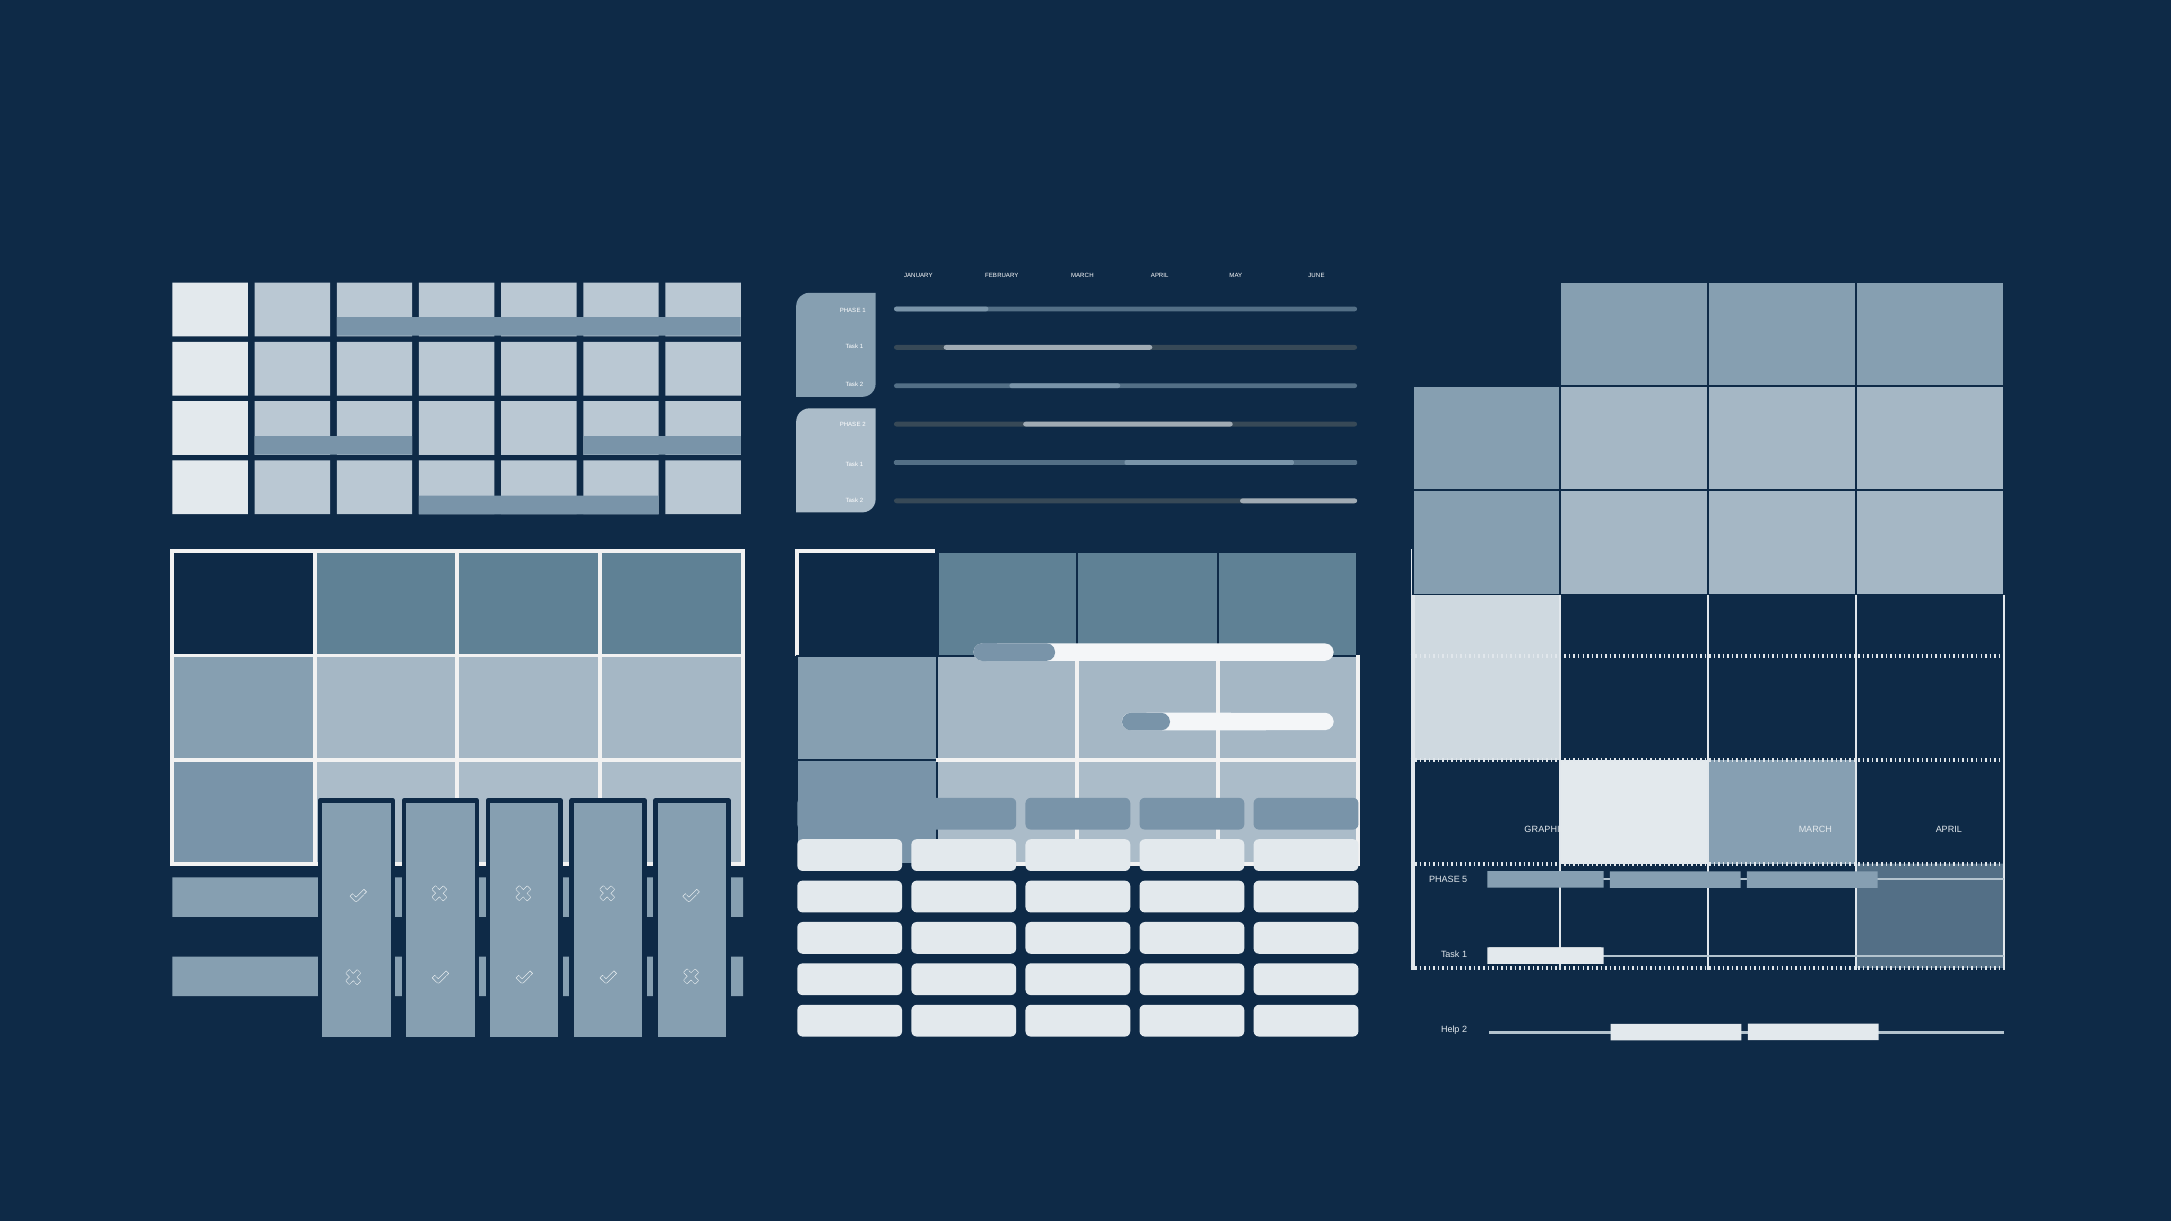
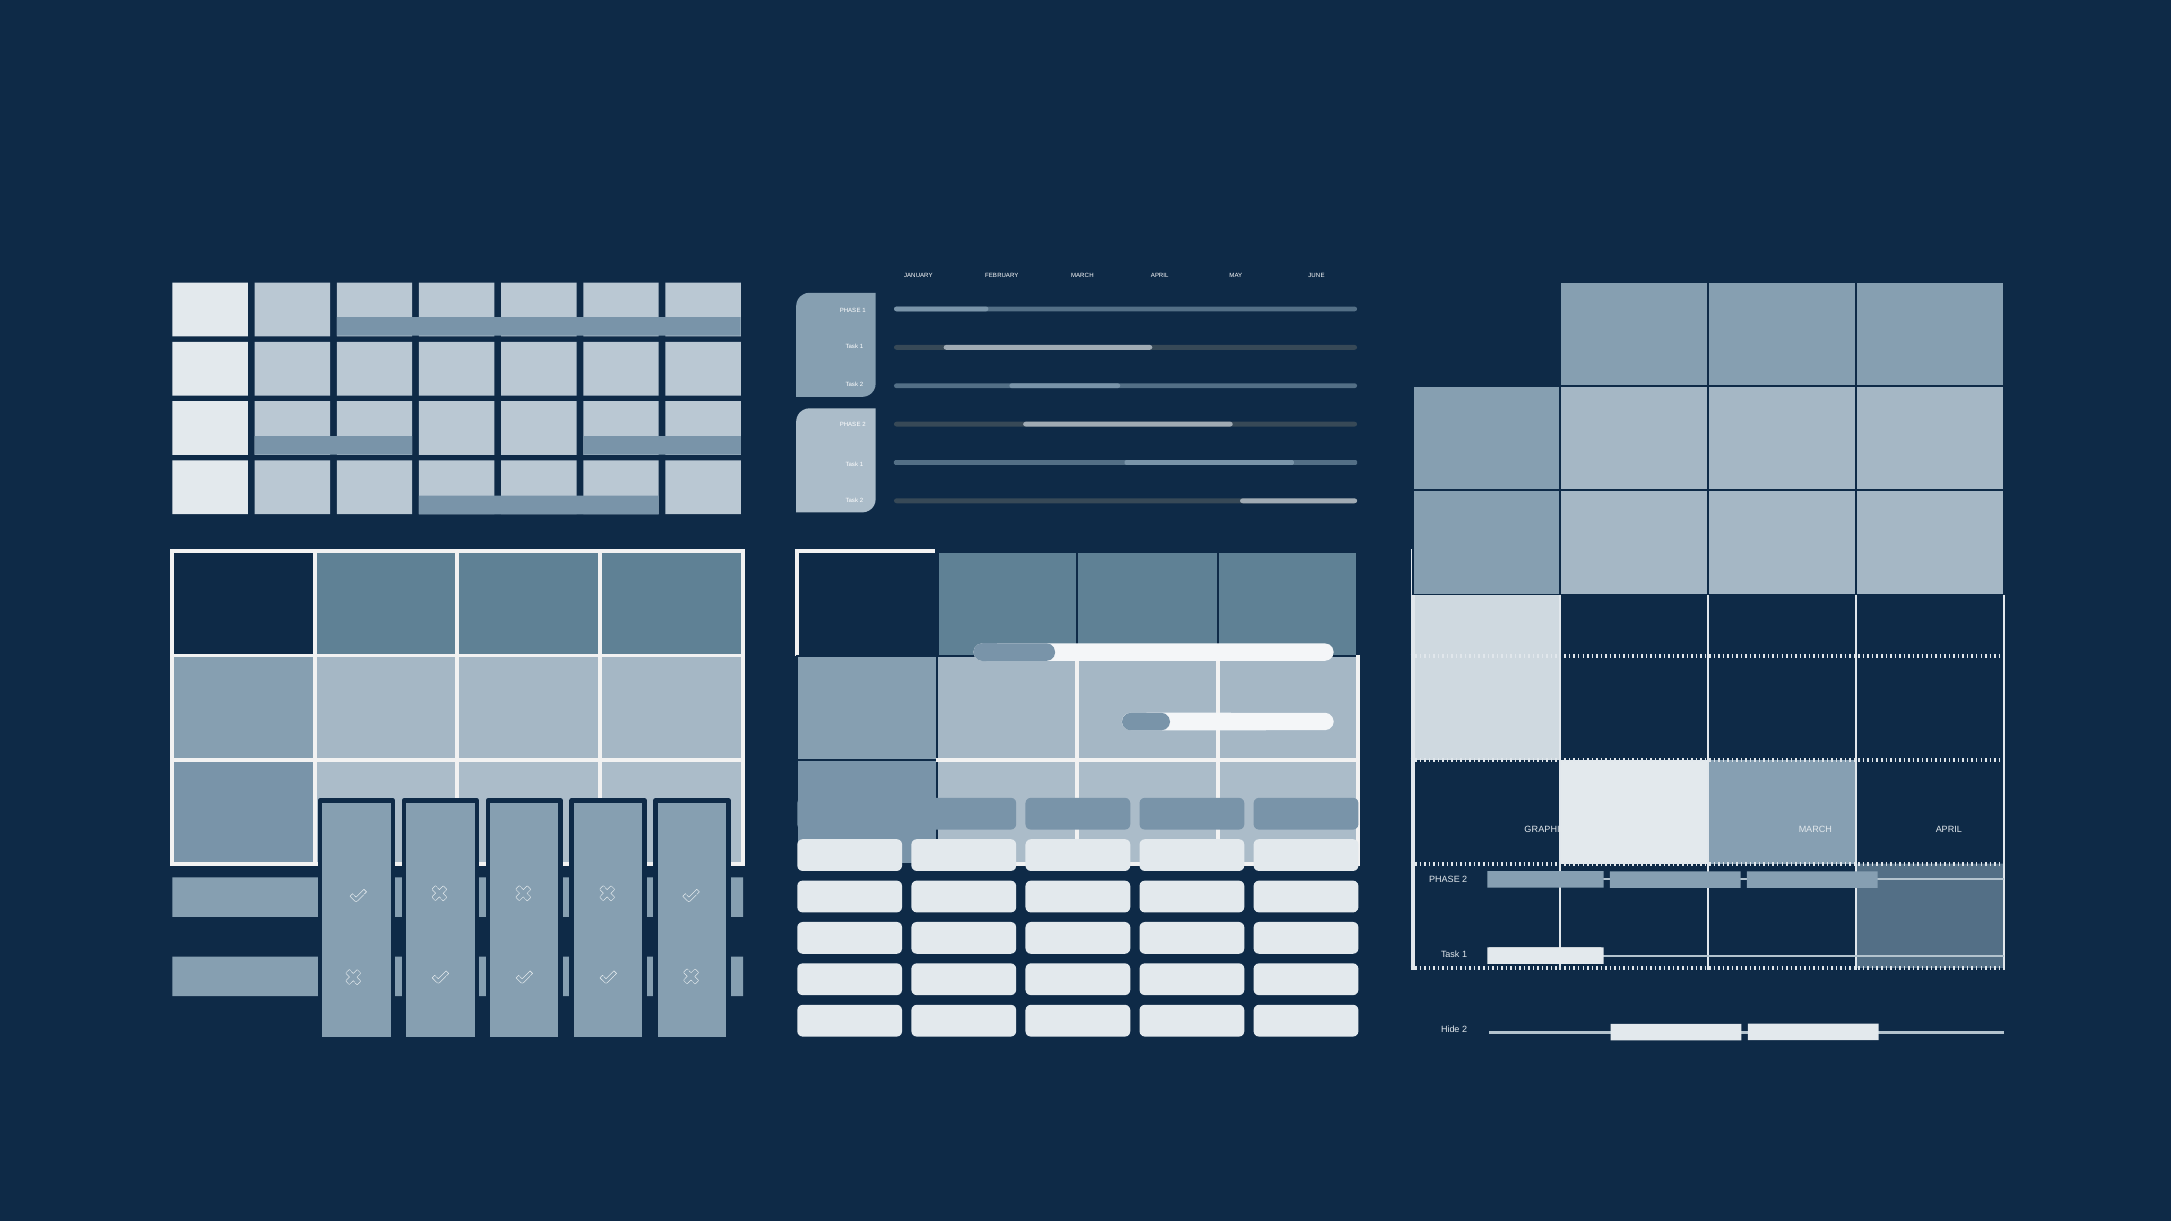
5 at (1465, 880): 5 -> 2
Help: Help -> Hide
